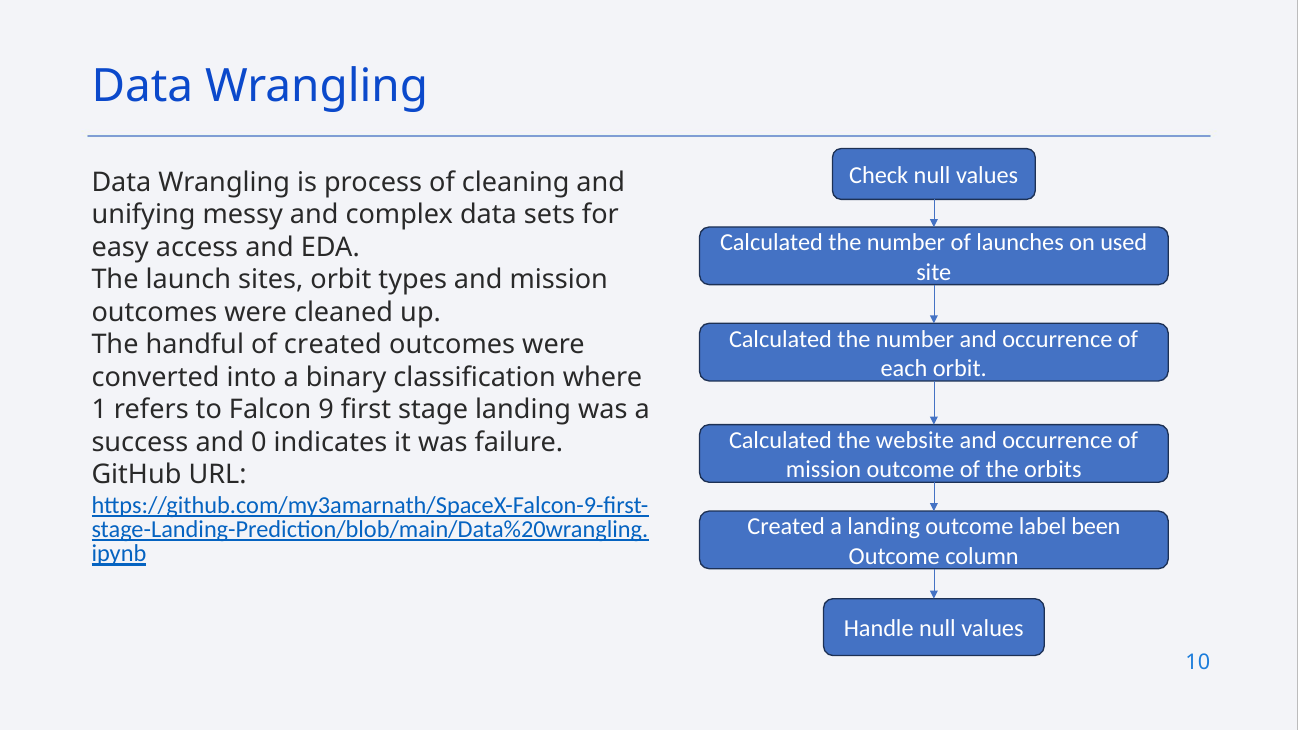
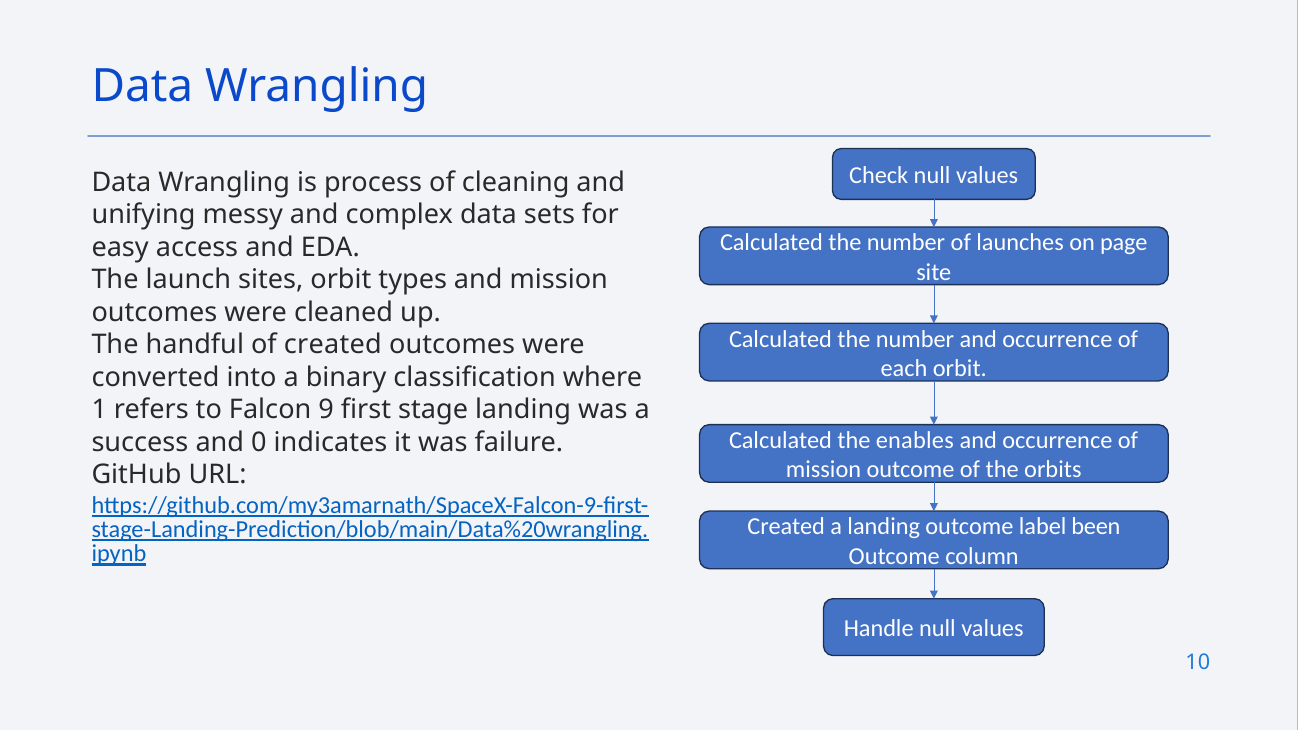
used: used -> page
website: website -> enables
